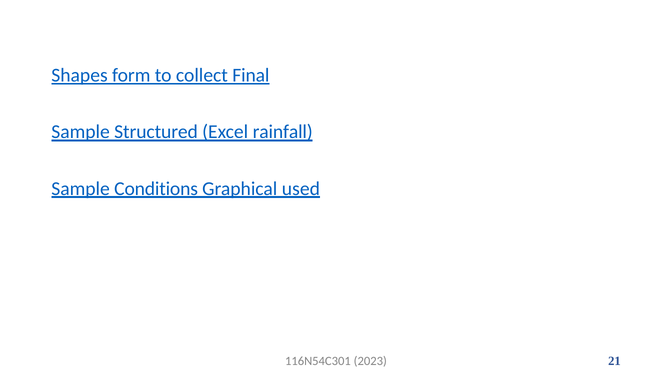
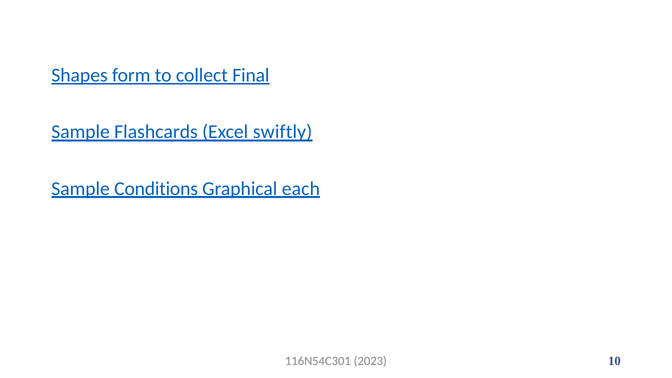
Structured: Structured -> Flashcards
rainfall: rainfall -> swiftly
used: used -> each
21: 21 -> 10
